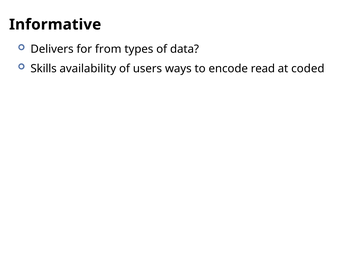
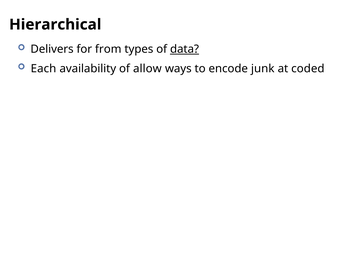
Informative: Informative -> Hierarchical
data underline: none -> present
Skills: Skills -> Each
users: users -> allow
read: read -> junk
